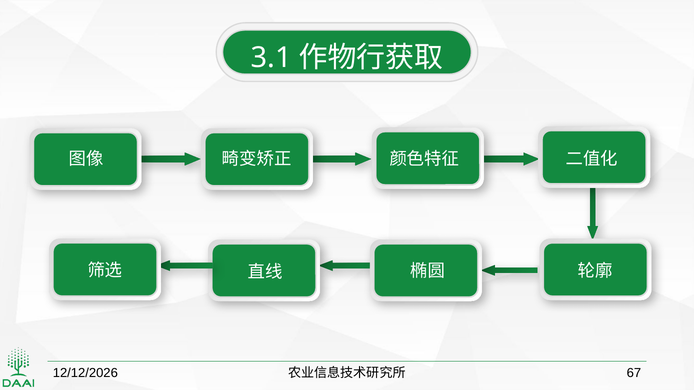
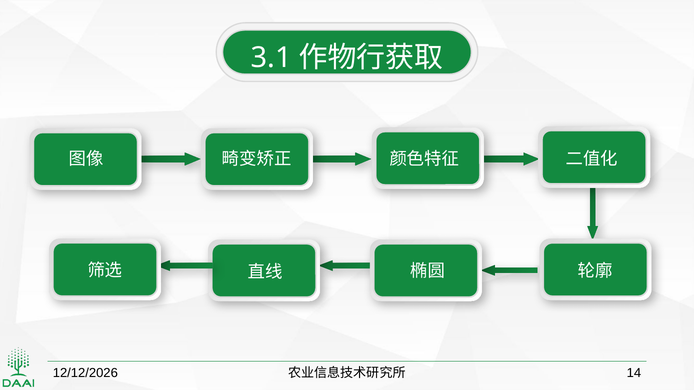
67: 67 -> 14
